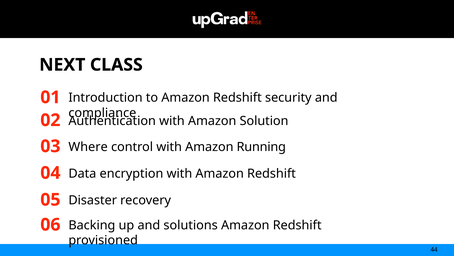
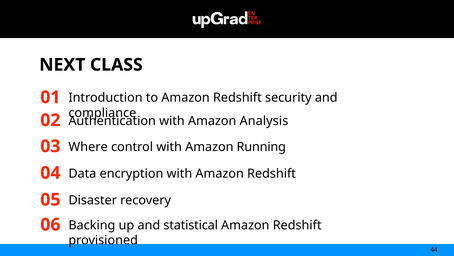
Solution: Solution -> Analysis
solutions: solutions -> statistical
